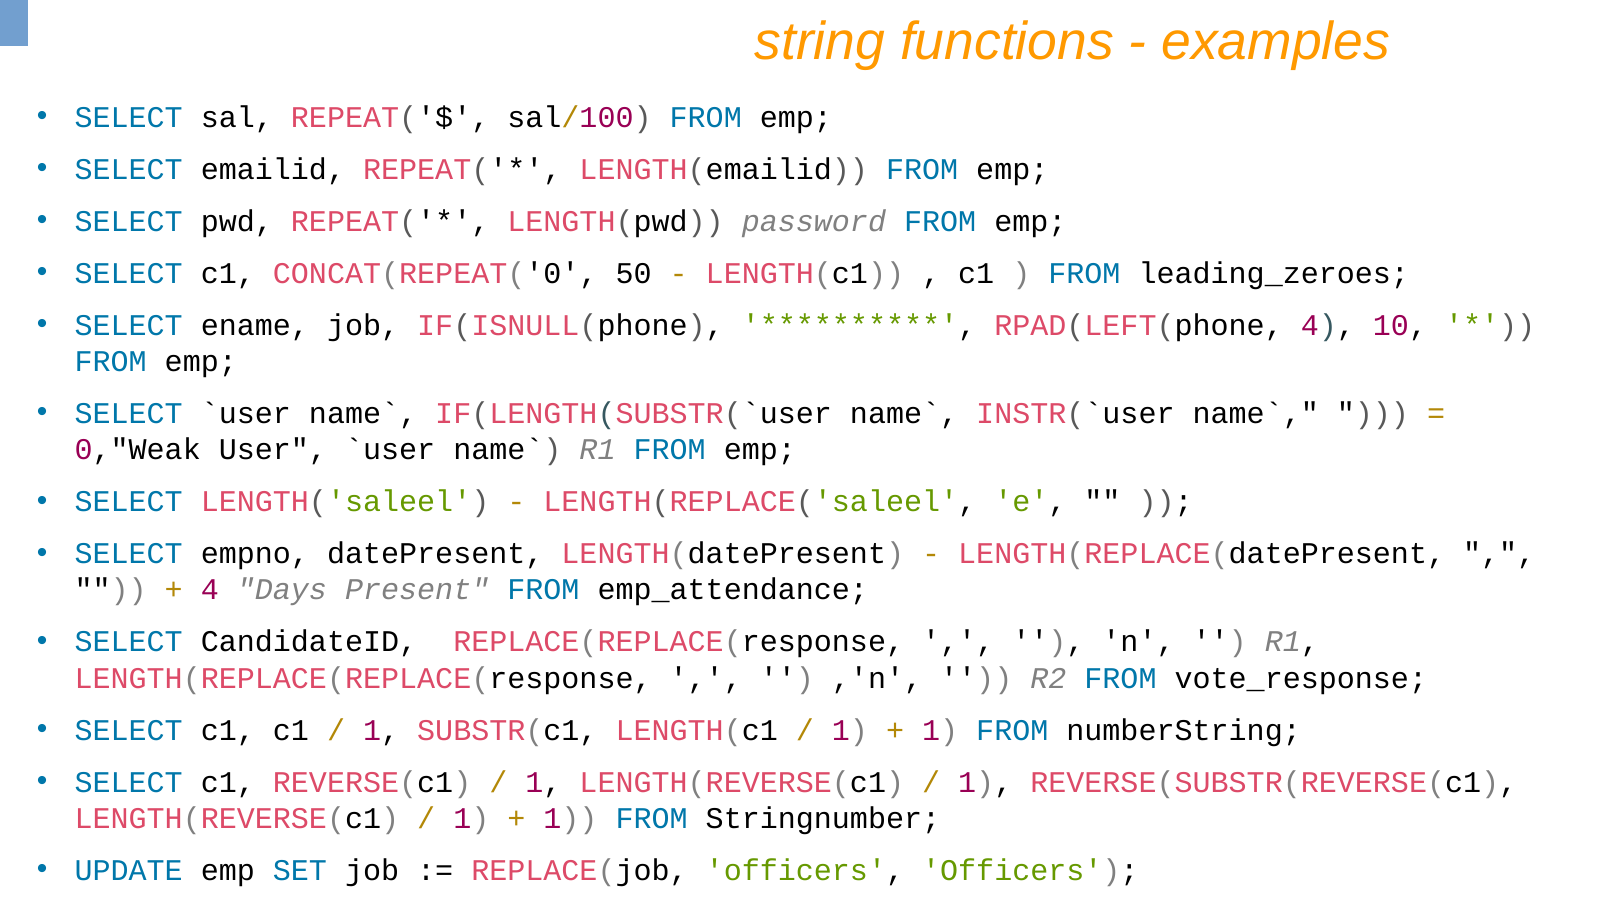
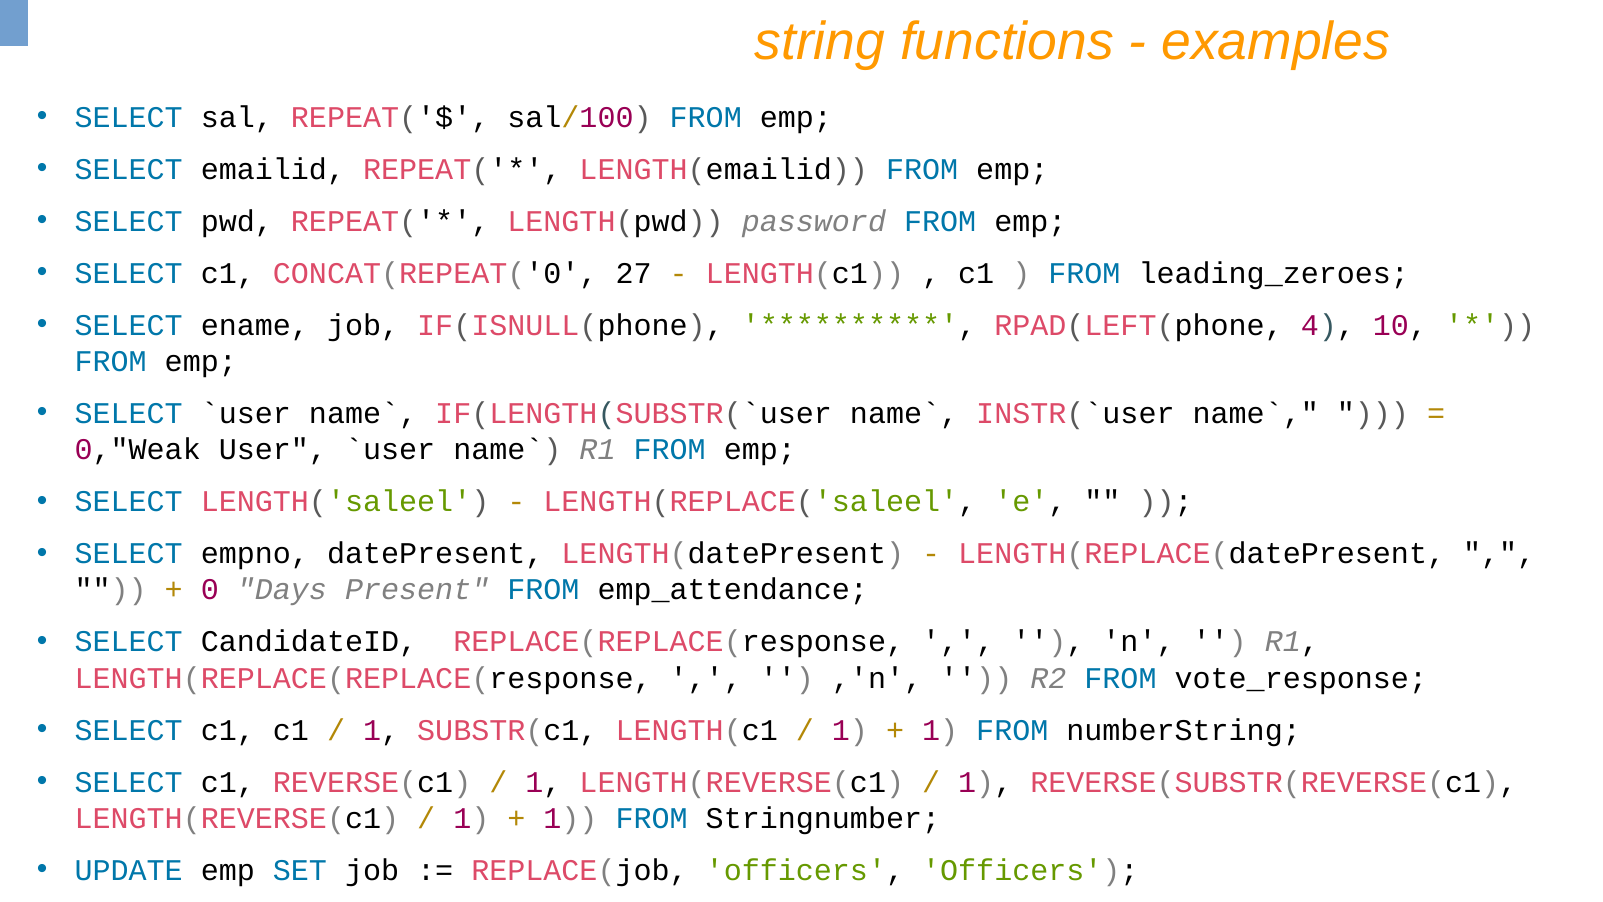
50: 50 -> 27
4 at (210, 590): 4 -> 0
